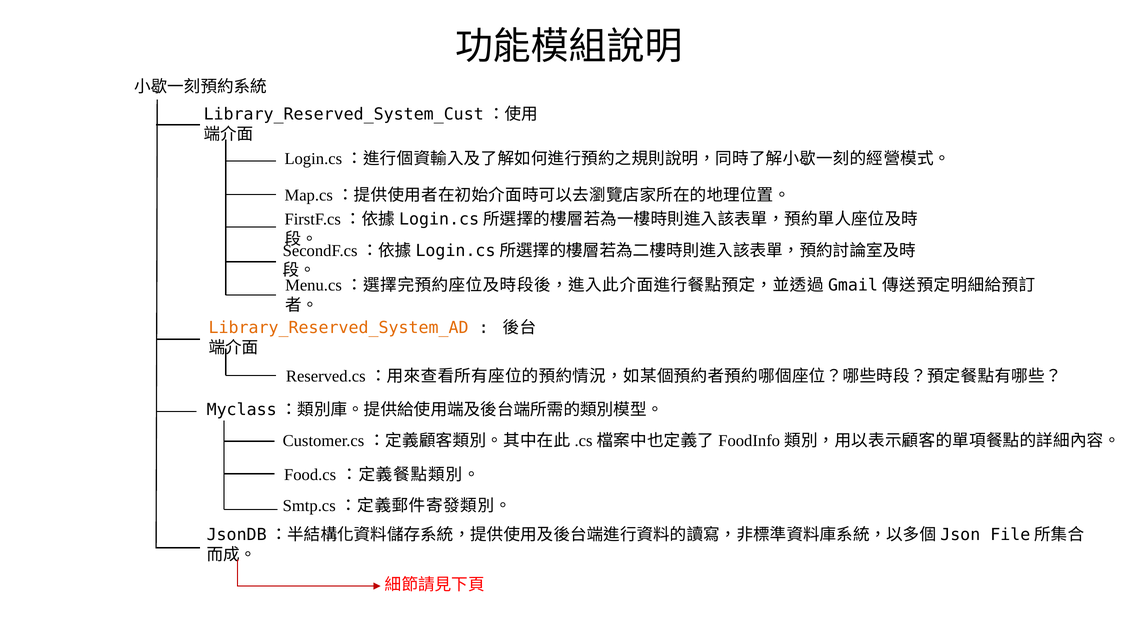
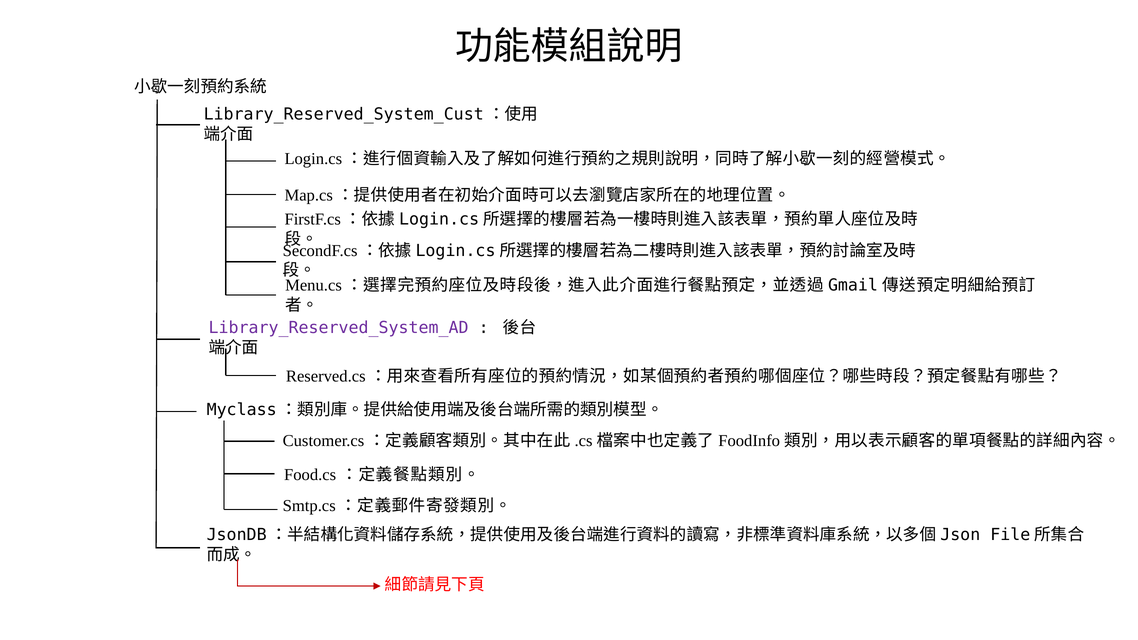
Library_Reserved_System_AD colour: orange -> purple
